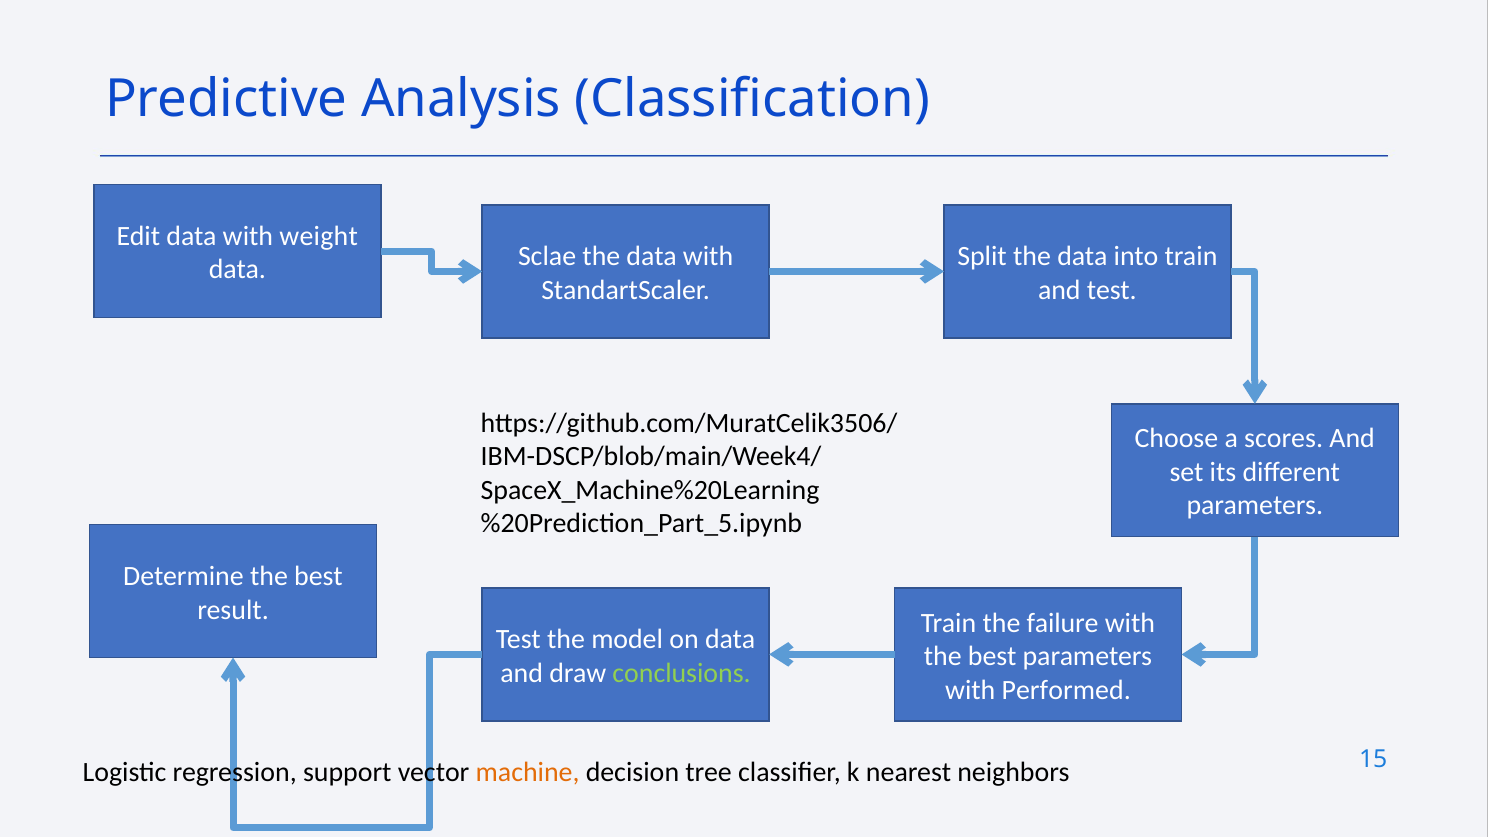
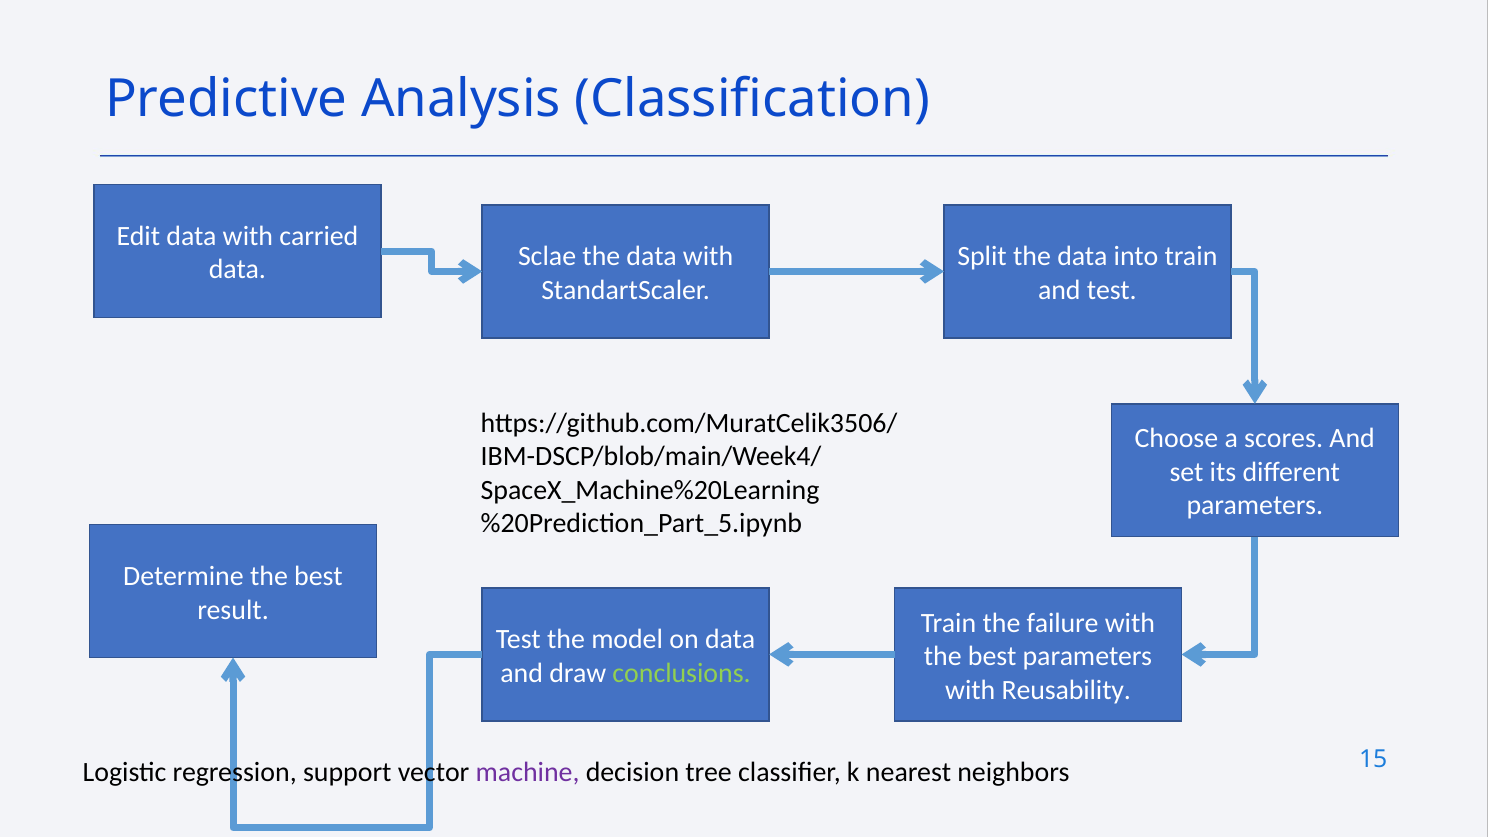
weight: weight -> carried
Performed: Performed -> Reusability
machine colour: orange -> purple
